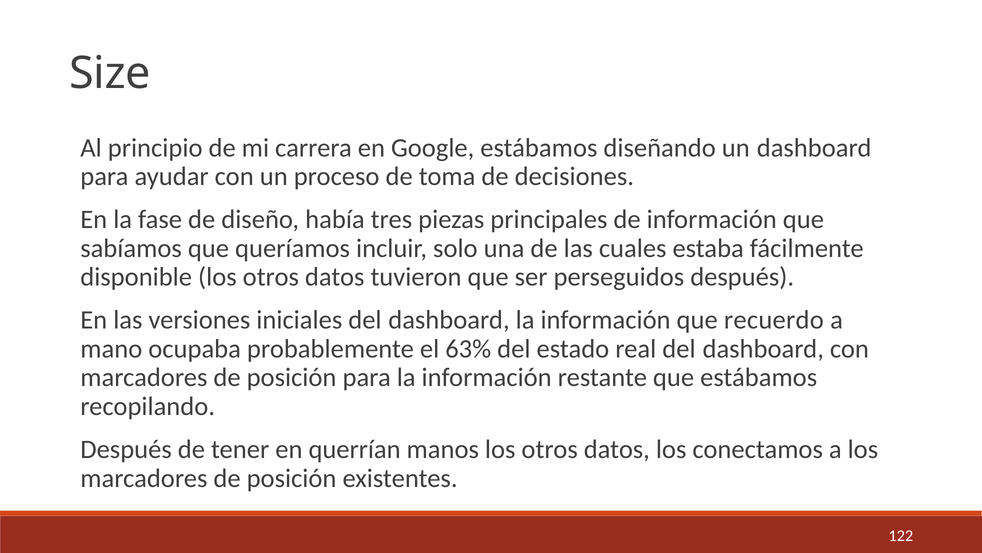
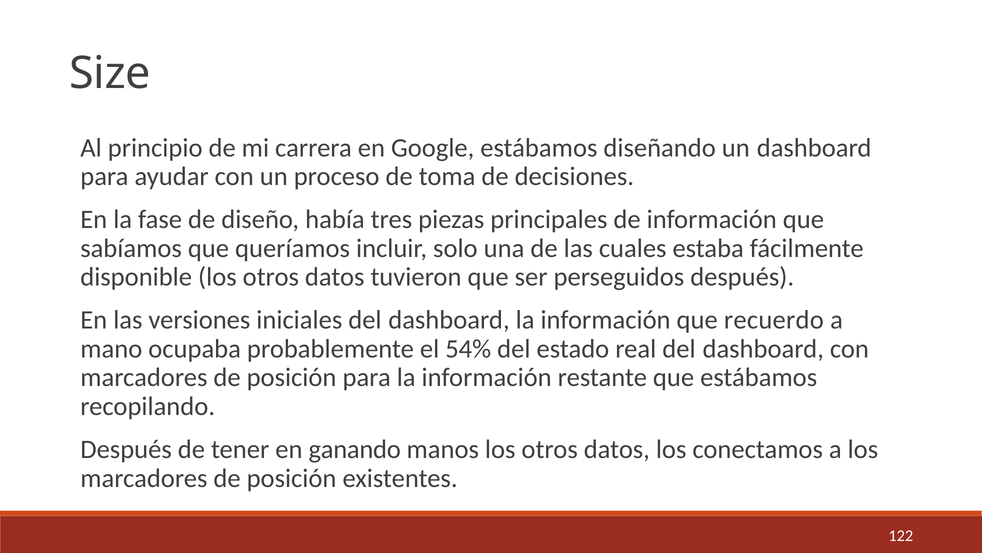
63%: 63% -> 54%
querrían: querrían -> ganando
